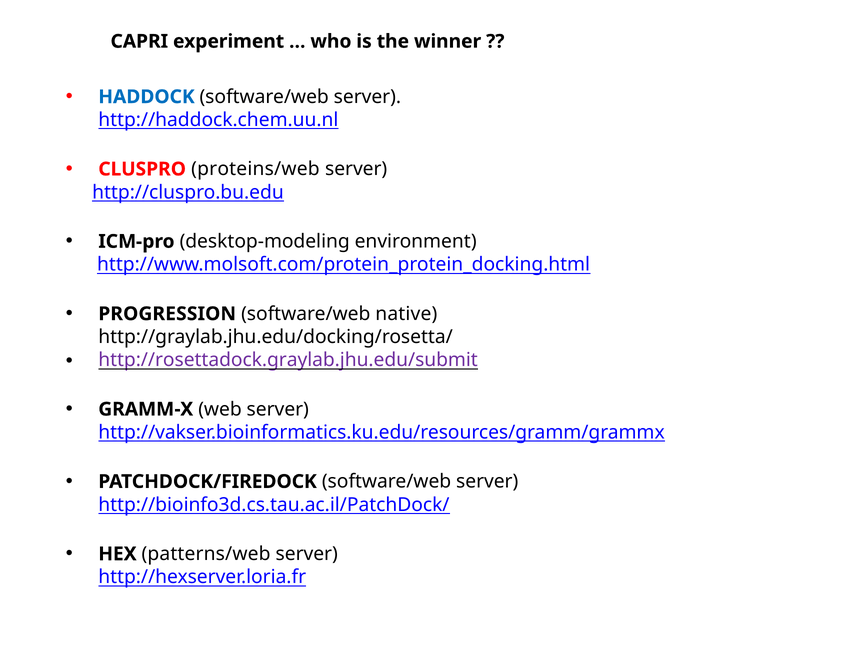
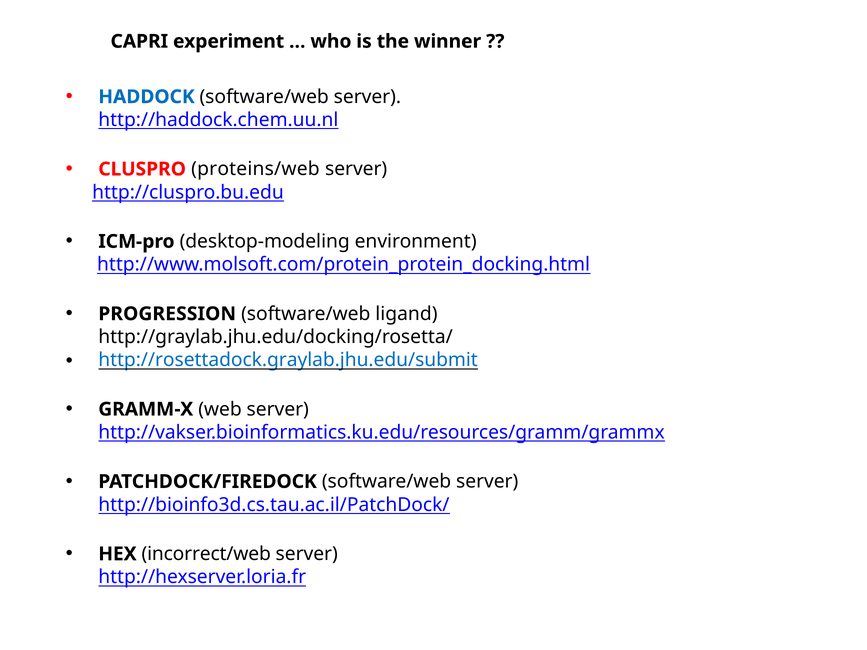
native: native -> ligand
http://rosettadock.graylab.jhu.edu/submit colour: purple -> blue
patterns/web: patterns/web -> incorrect/web
